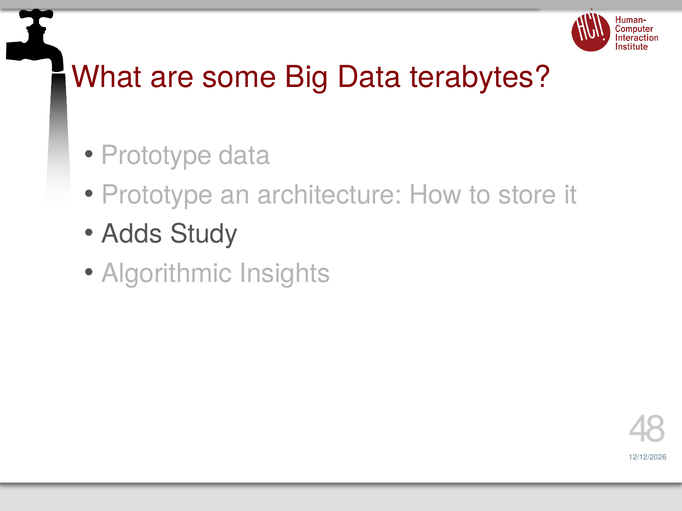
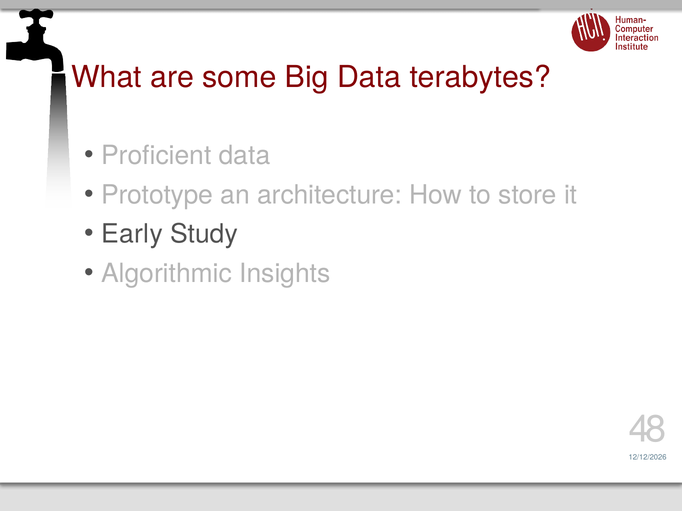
Prototype at (156, 156): Prototype -> Proficient
Adds: Adds -> Early
